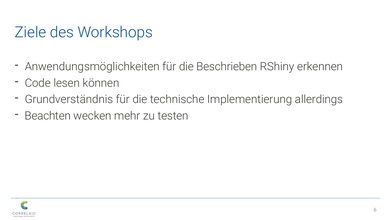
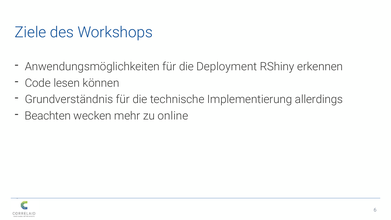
Beschrieben: Beschrieben -> Deployment
testen: testen -> online
